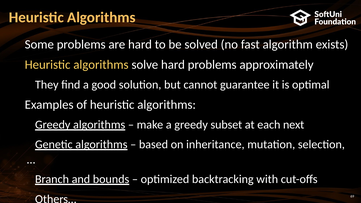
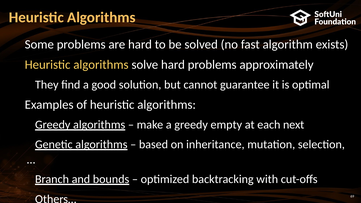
subset: subset -> empty
